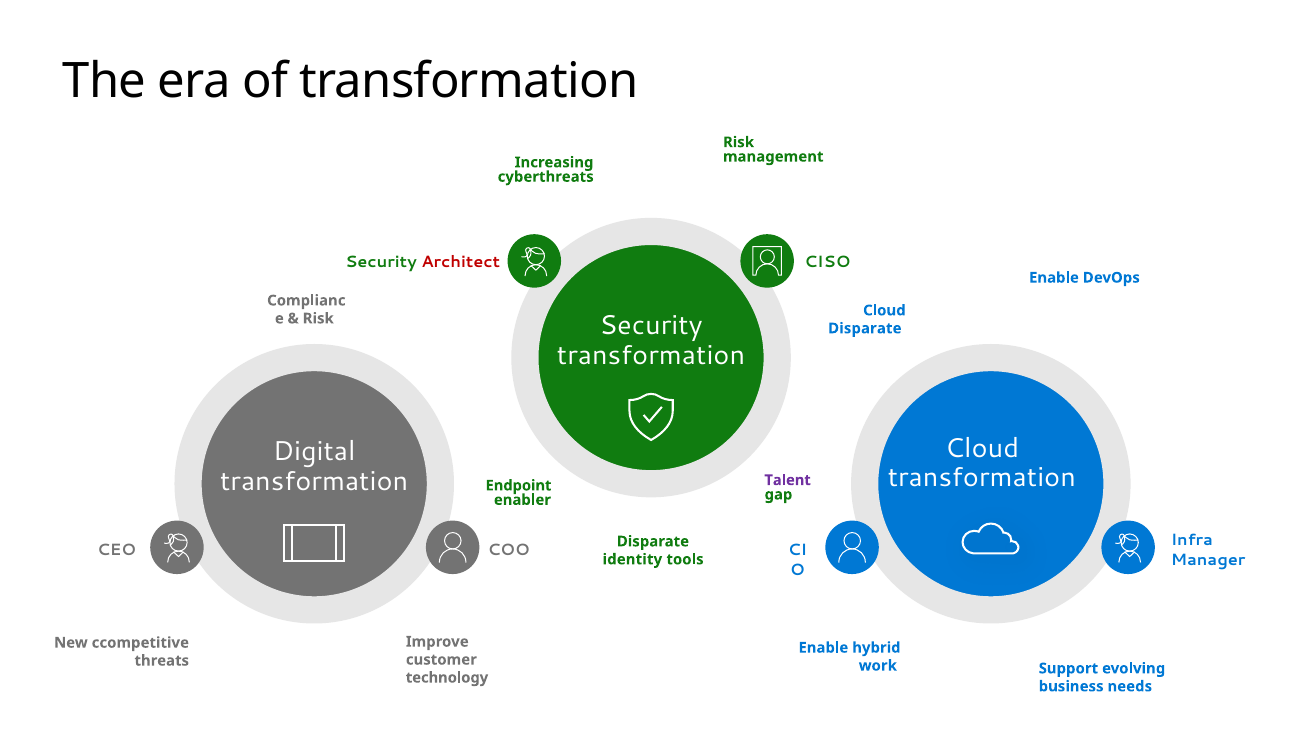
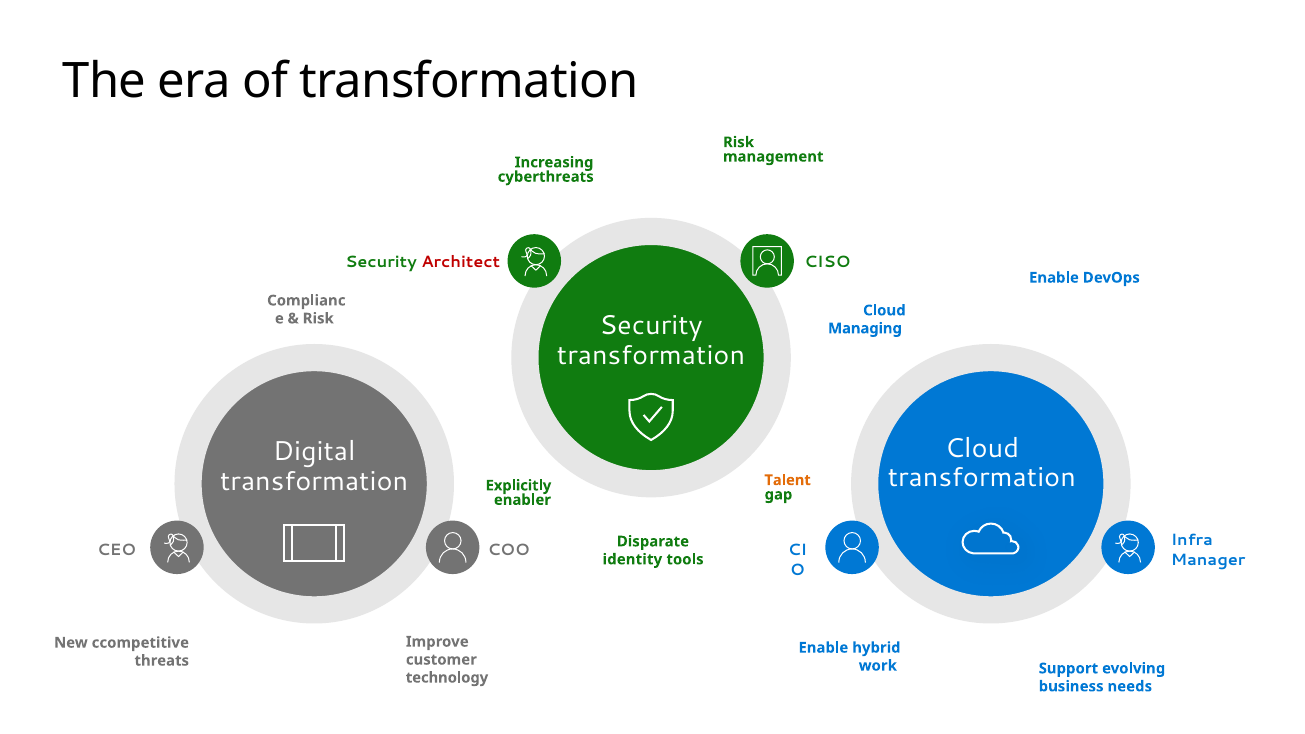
Disparate at (865, 328): Disparate -> Managing
Talent colour: purple -> orange
Endpoint: Endpoint -> Explicitly
